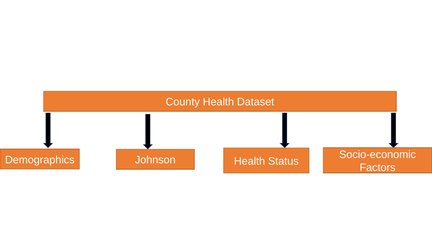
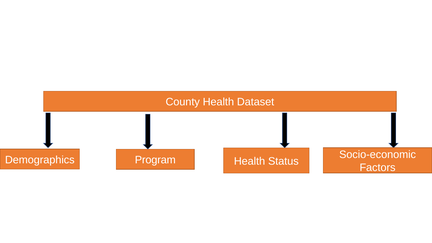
Johnson: Johnson -> Program
